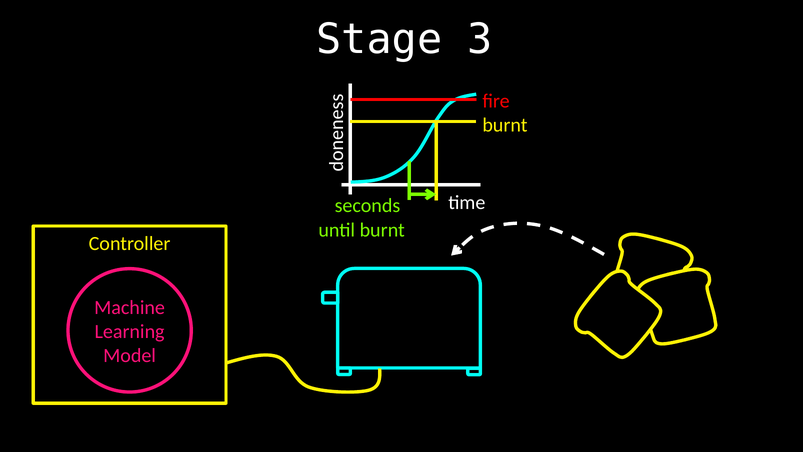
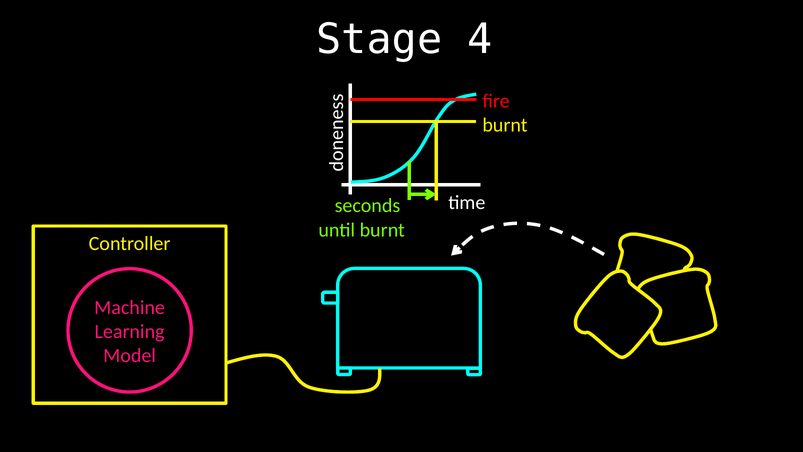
3: 3 -> 4
